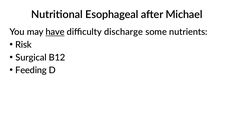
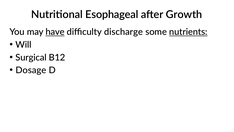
Michael: Michael -> Growth
nutrients underline: none -> present
Risk: Risk -> Will
Feeding: Feeding -> Dosage
